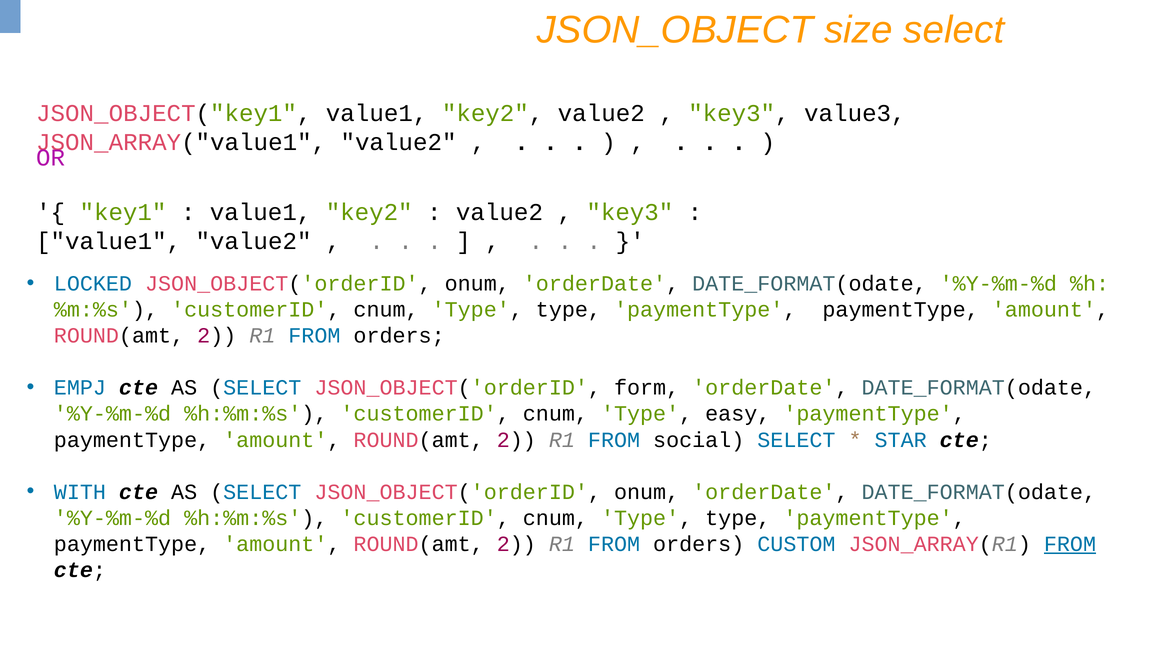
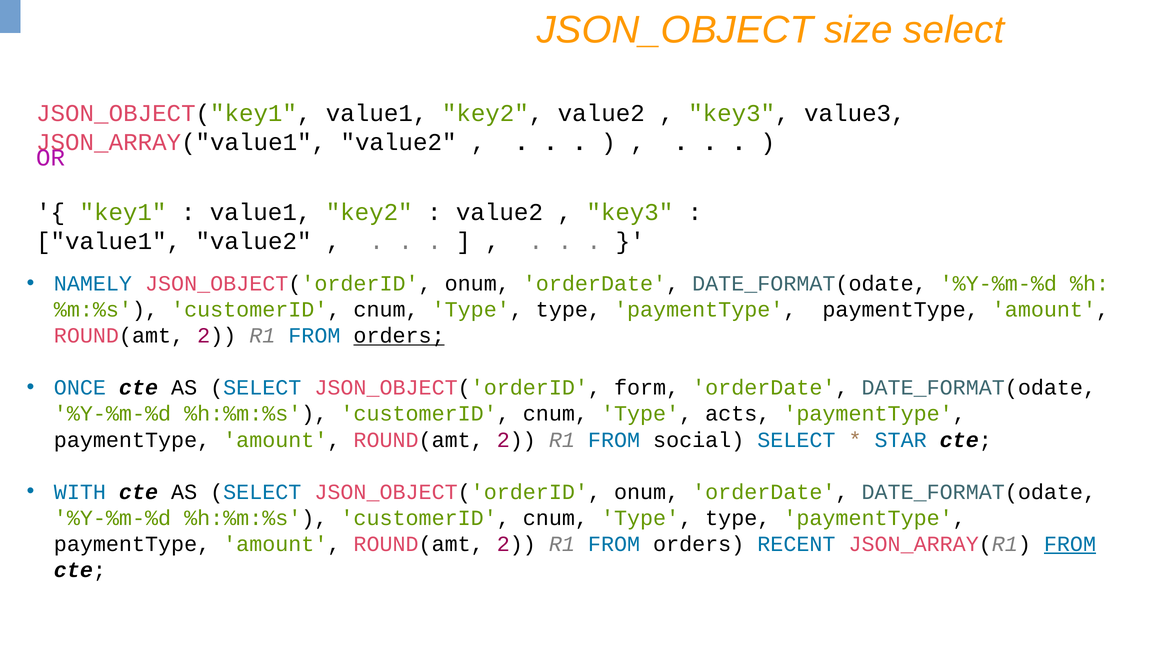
LOCKED: LOCKED -> NAMELY
orders at (399, 336) underline: none -> present
EMPJ: EMPJ -> ONCE
easy: easy -> acts
CUSTOM: CUSTOM -> RECENT
